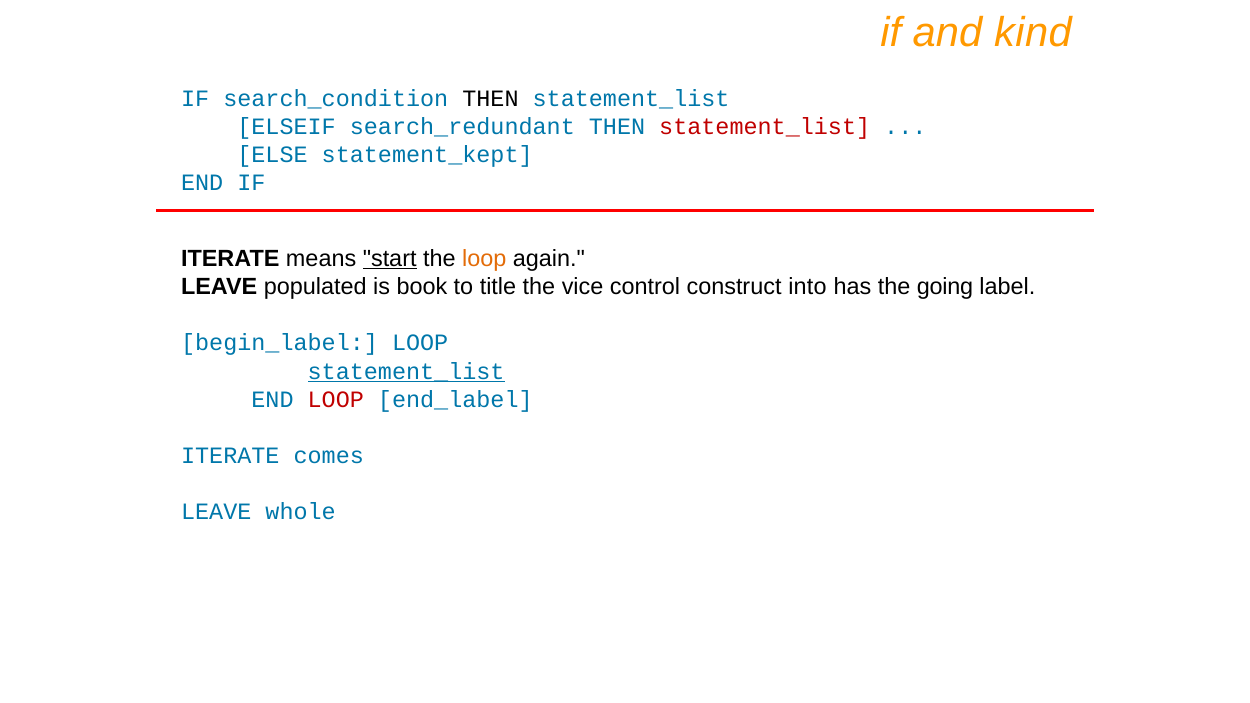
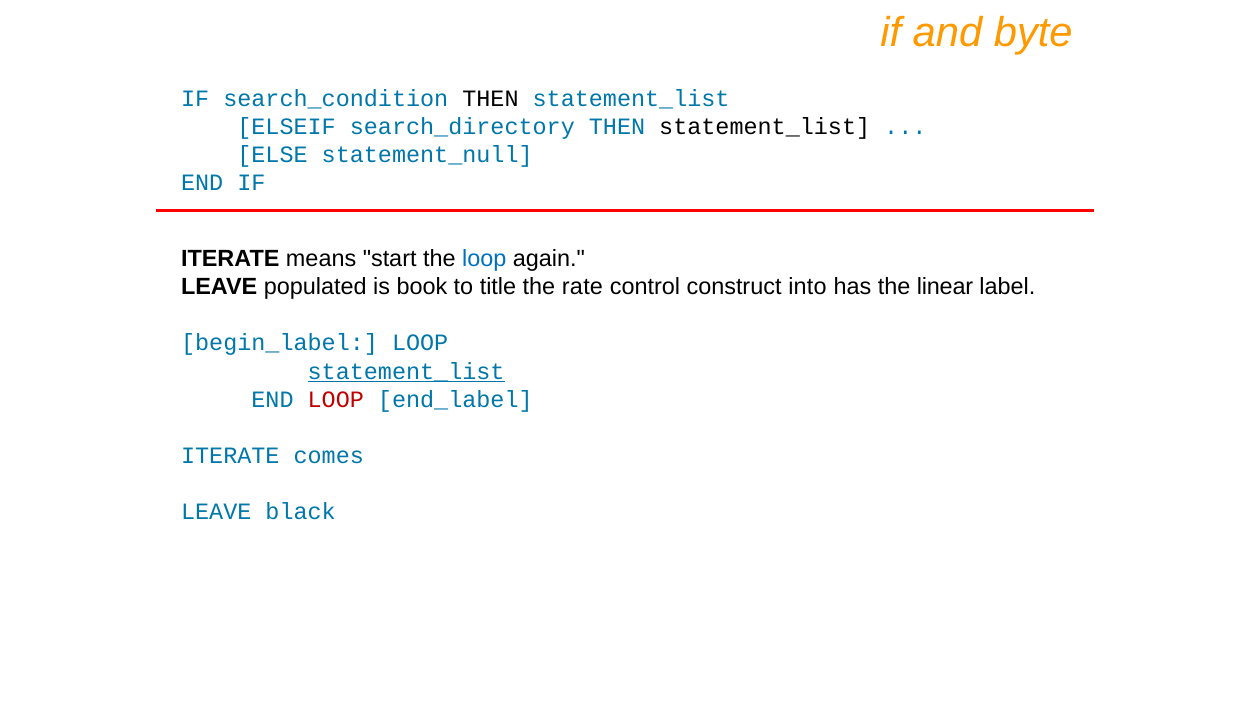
kind: kind -> byte
search_redundant: search_redundant -> search_directory
statement_list at (765, 127) colour: red -> black
statement_kept: statement_kept -> statement_null
start underline: present -> none
loop at (484, 259) colour: orange -> blue
vice: vice -> rate
going: going -> linear
whole: whole -> black
